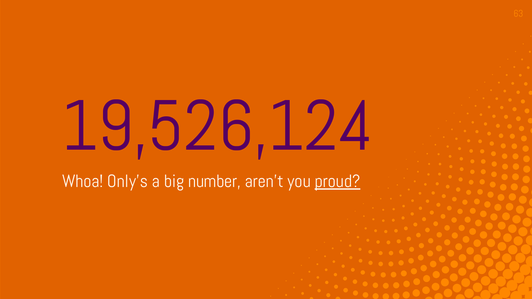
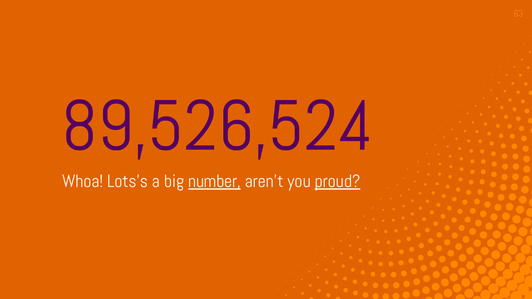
19,526,124: 19,526,124 -> 89,526,524
Only’s: Only’s -> Lots’s
number underline: none -> present
